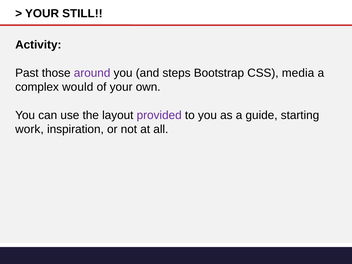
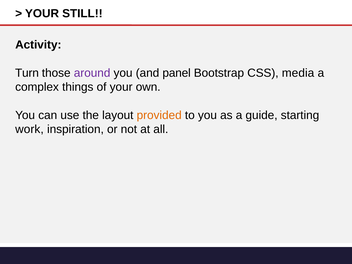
Past: Past -> Turn
steps: steps -> panel
would: would -> things
provided colour: purple -> orange
